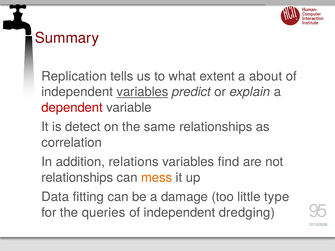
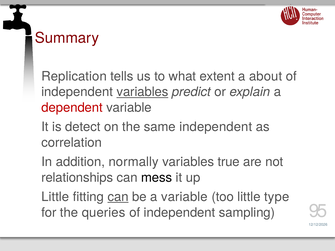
same relationships: relationships -> independent
relations: relations -> normally
find: find -> true
mess colour: orange -> black
Data at (55, 197): Data -> Little
can at (118, 197) underline: none -> present
a damage: damage -> variable
dredging: dredging -> sampling
